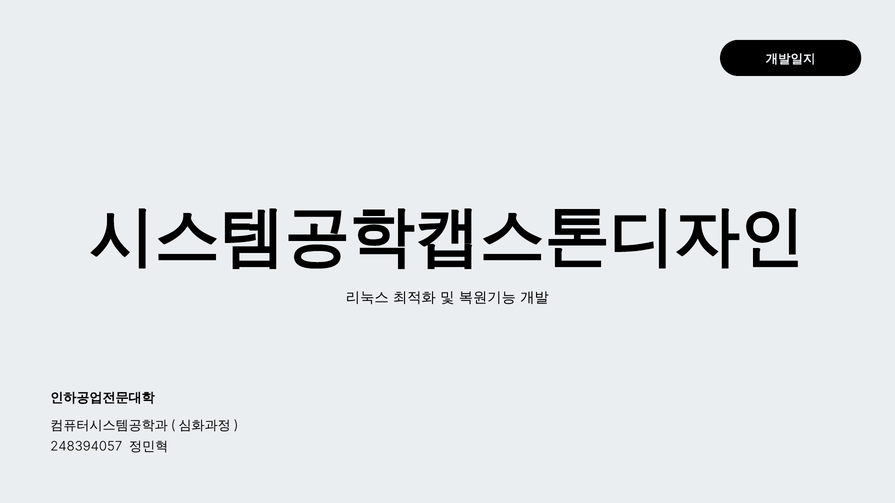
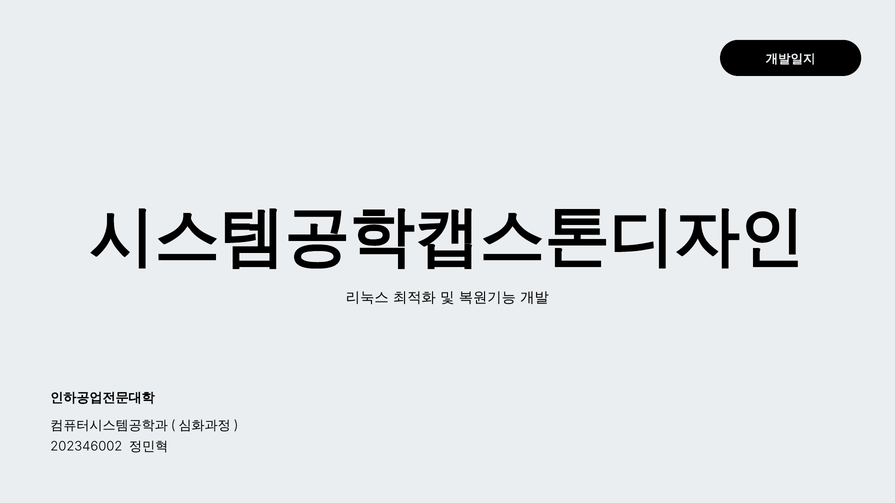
248394057: 248394057 -> 202346002
